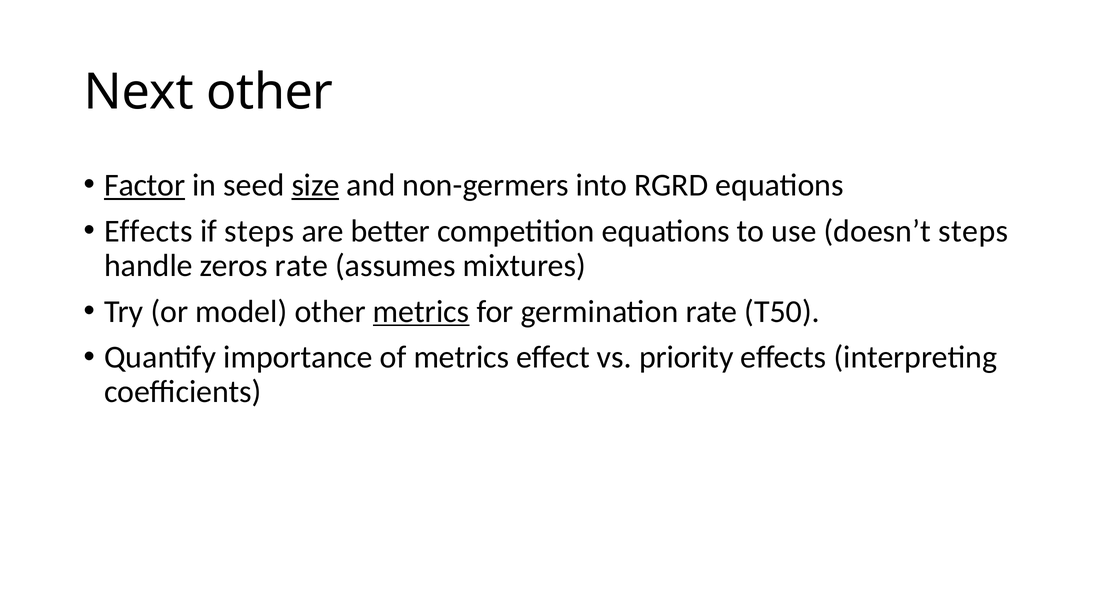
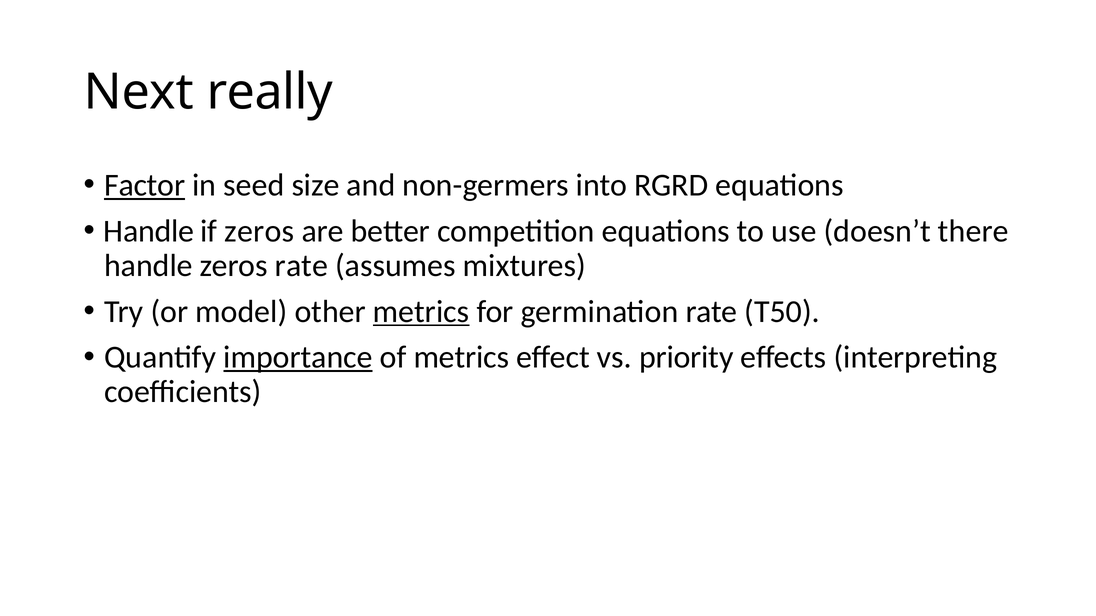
Next other: other -> really
size underline: present -> none
Effects at (148, 231): Effects -> Handle
if steps: steps -> zeros
doesn’t steps: steps -> there
importance underline: none -> present
